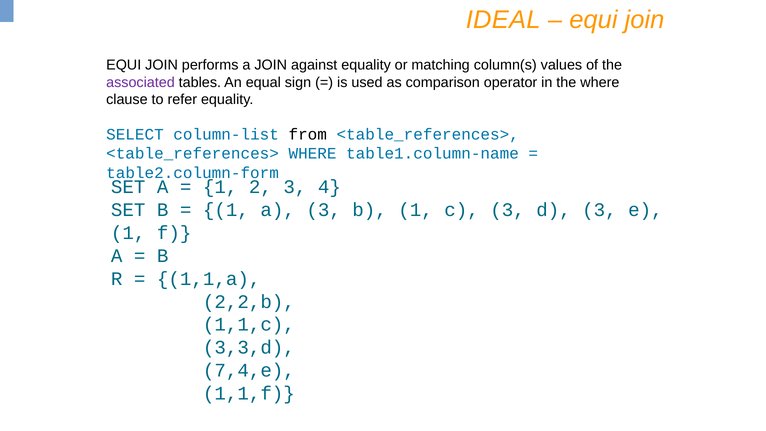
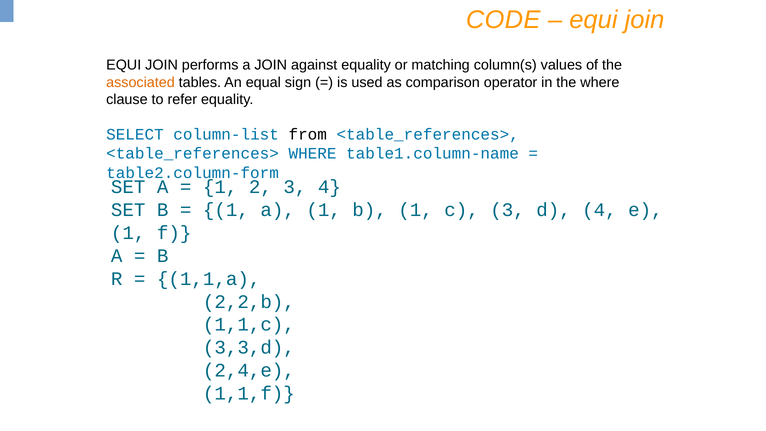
IDEAL: IDEAL -> CODE
associated colour: purple -> orange
a 3: 3 -> 1
d 3: 3 -> 4
7,4,e: 7,4,e -> 2,4,e
